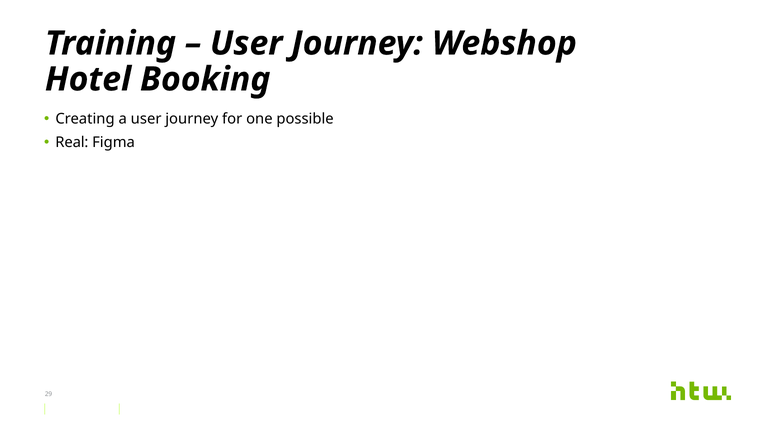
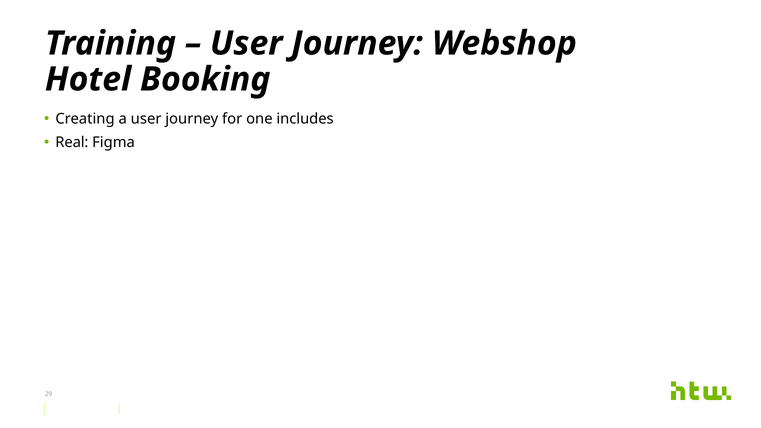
possible: possible -> includes
